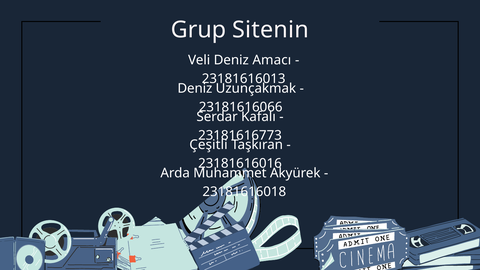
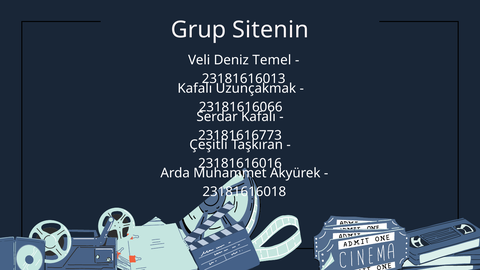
Amacı: Amacı -> Temel
Deniz at (195, 88): Deniz -> Kafalı
